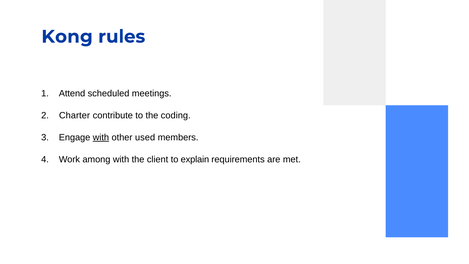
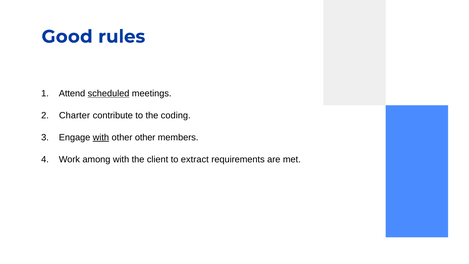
Kong: Kong -> Good
scheduled underline: none -> present
other used: used -> other
explain: explain -> extract
